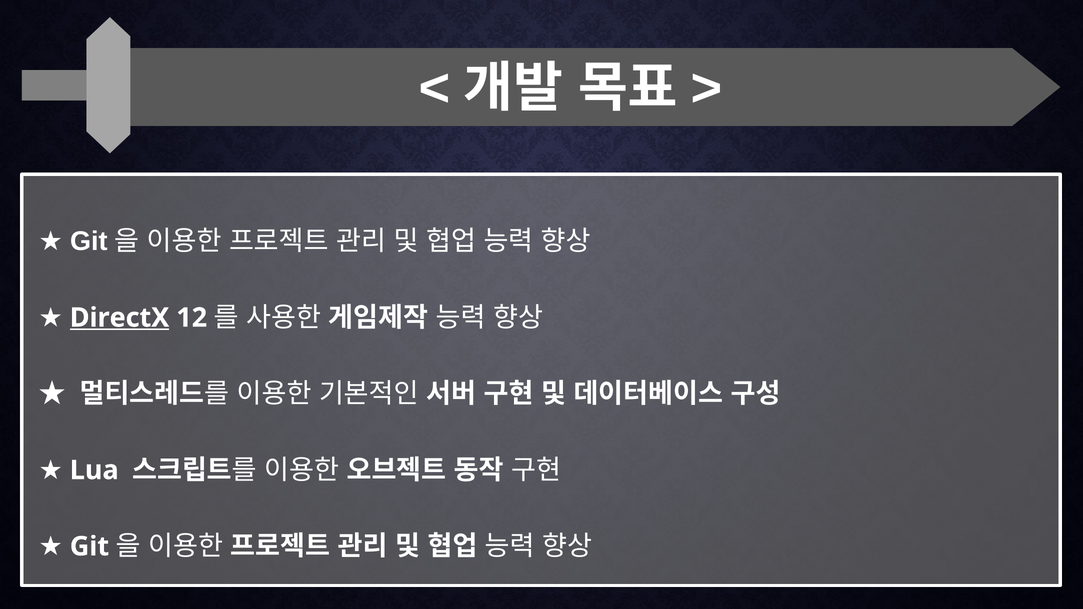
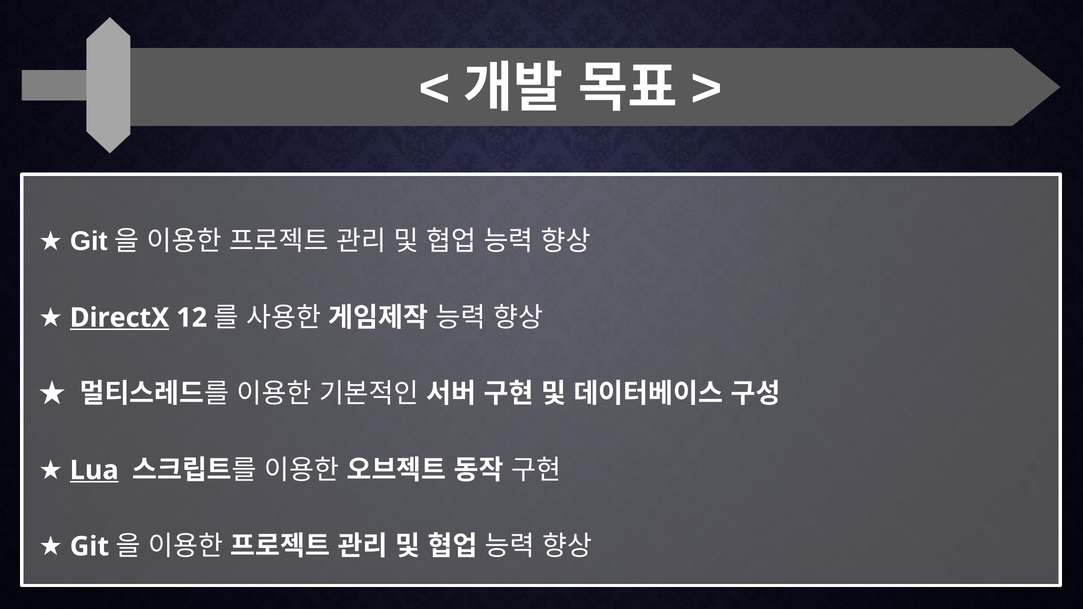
Lua underline: none -> present
